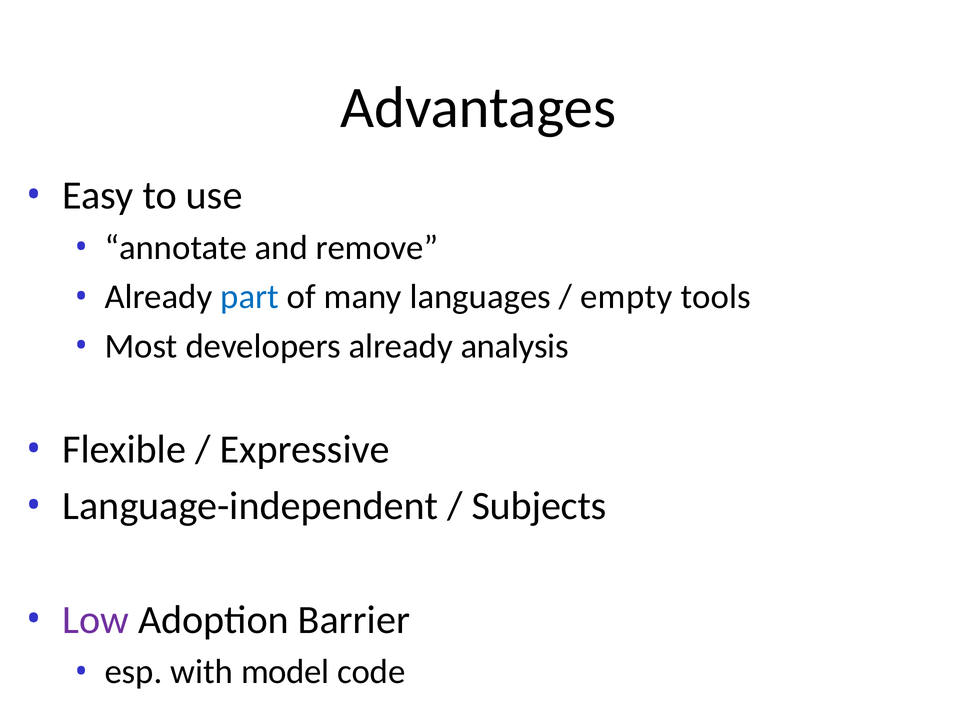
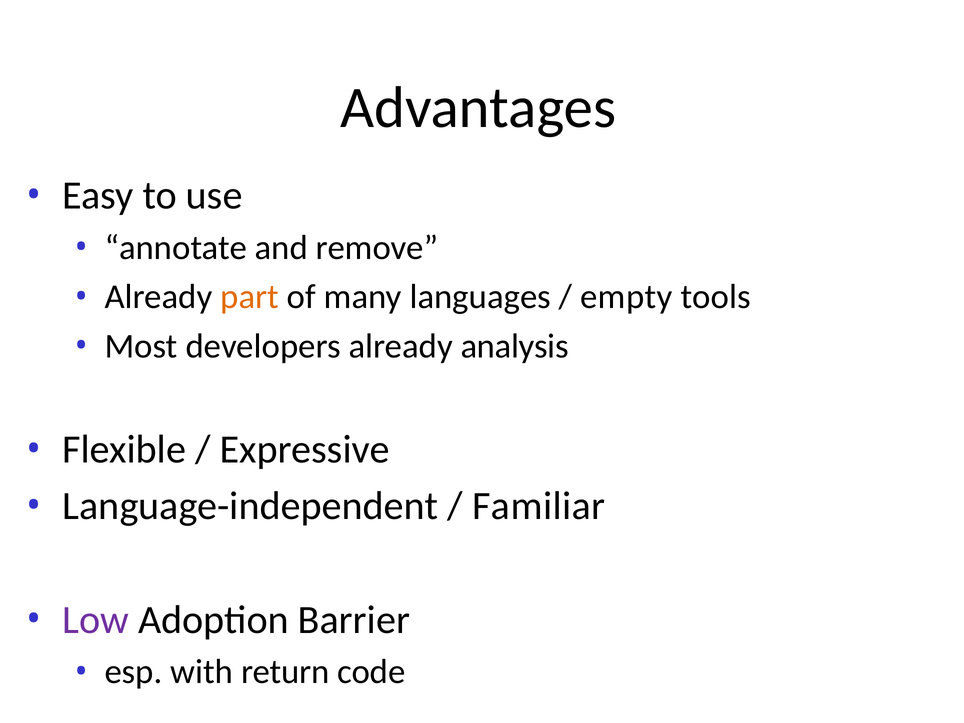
part colour: blue -> orange
Subjects: Subjects -> Familiar
model: model -> return
